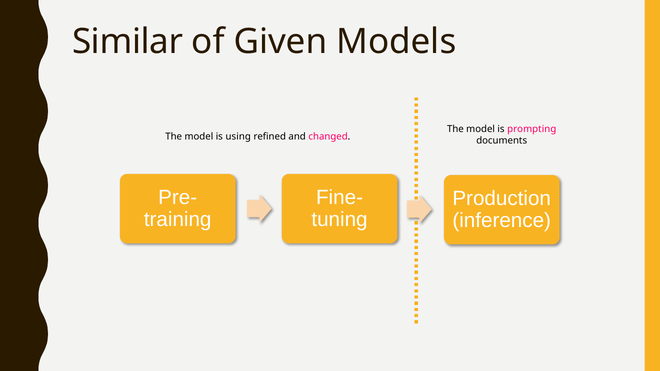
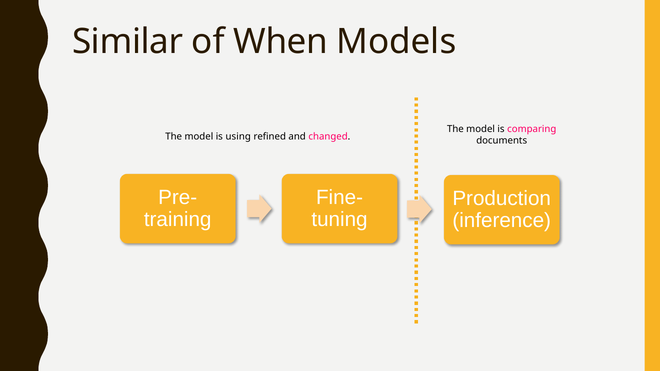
Given: Given -> When
prompting: prompting -> comparing
